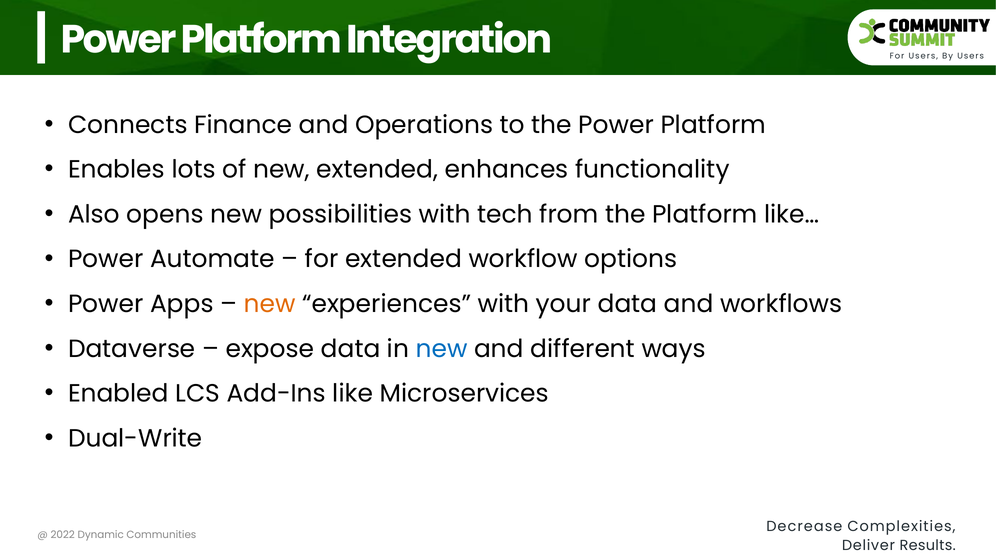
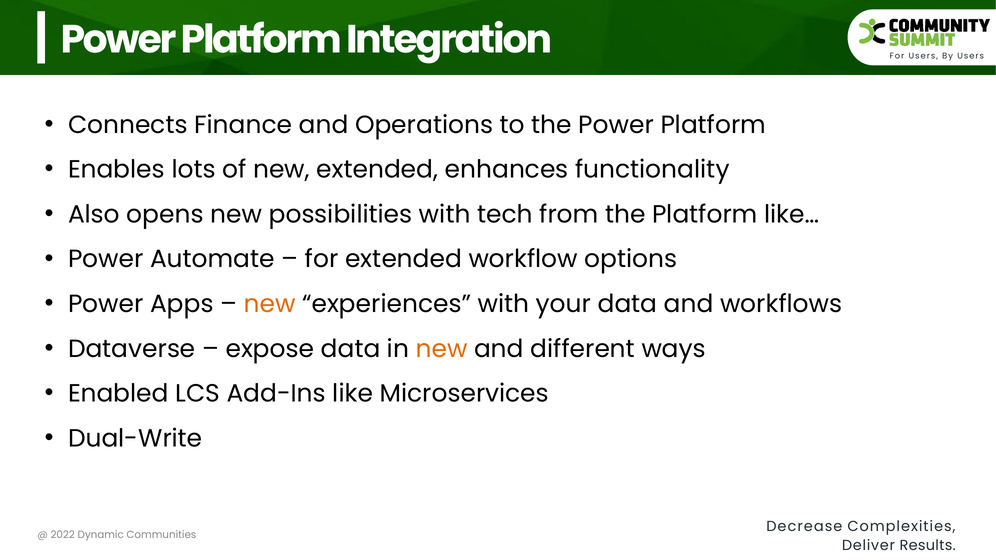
new at (442, 349) colour: blue -> orange
